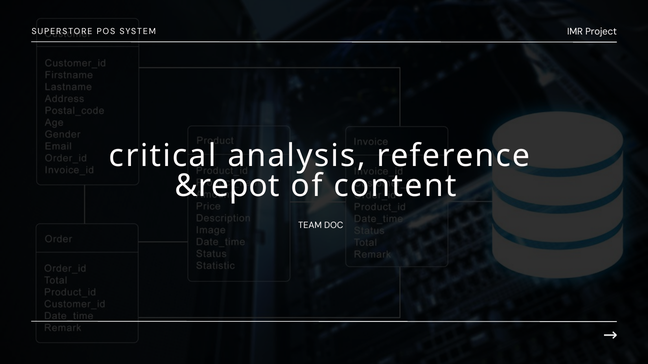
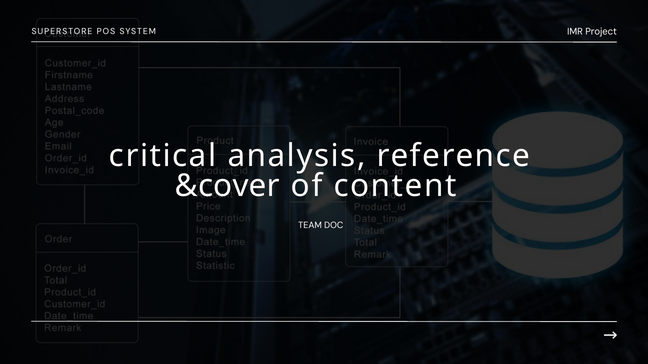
&repot: &repot -> &cover
